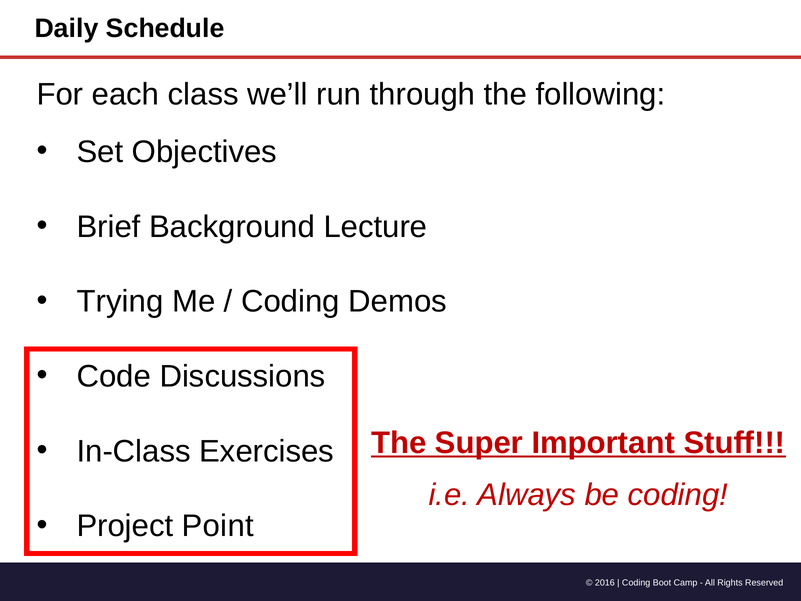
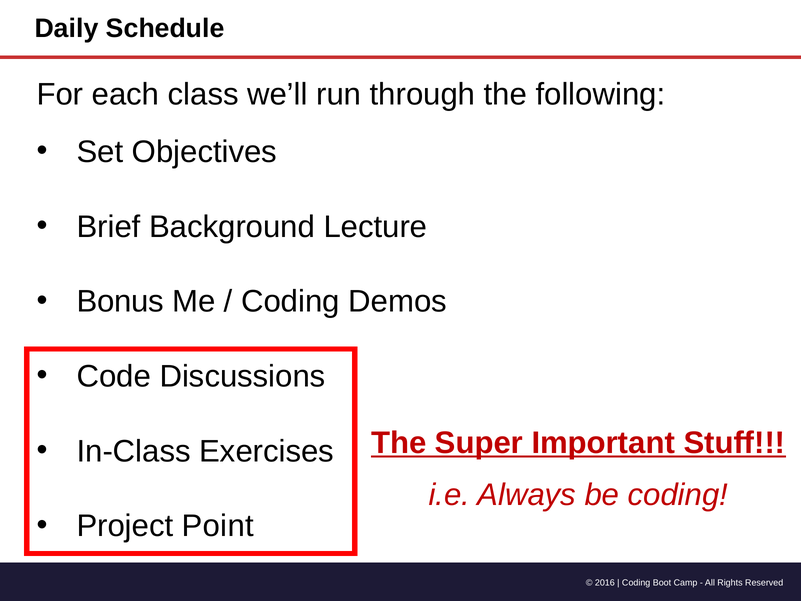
Trying: Trying -> Bonus
